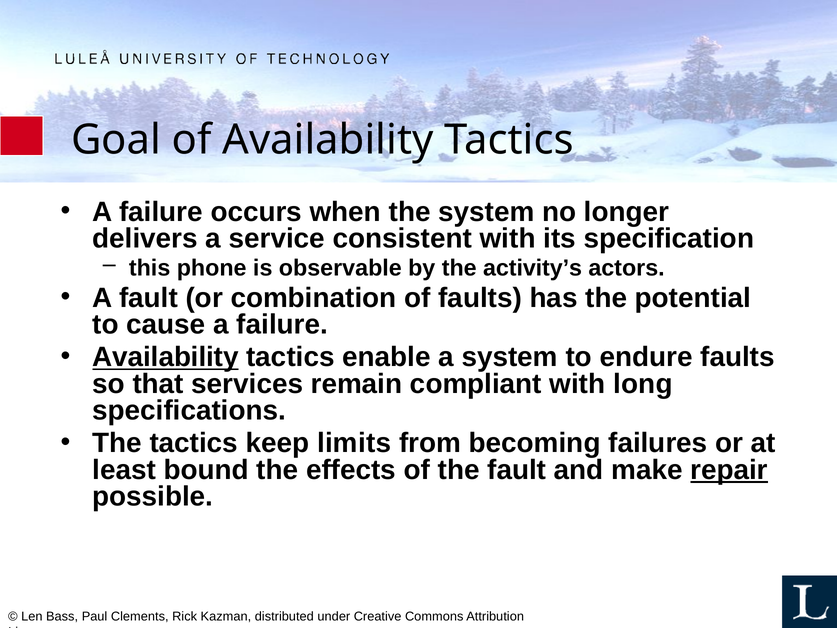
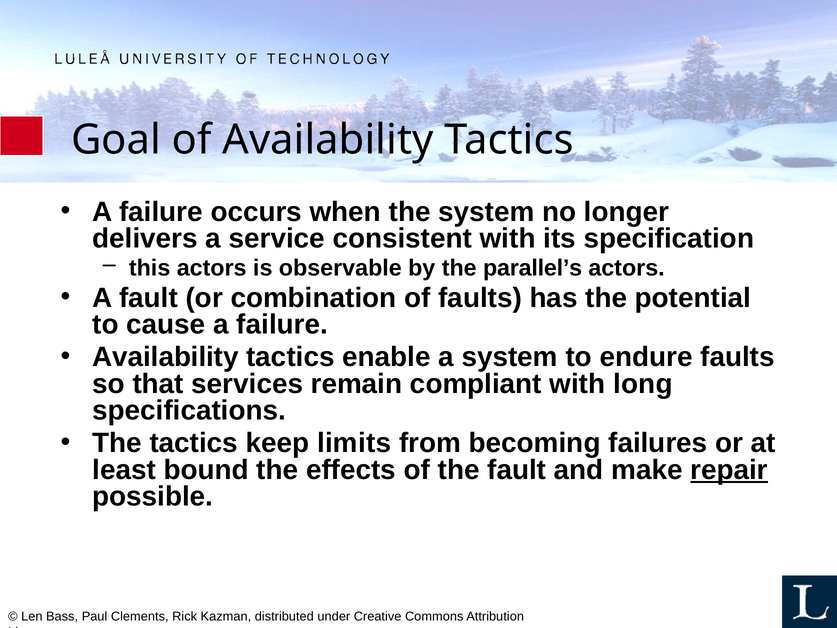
this phone: phone -> actors
activity’s: activity’s -> parallel’s
Availability at (165, 357) underline: present -> none
